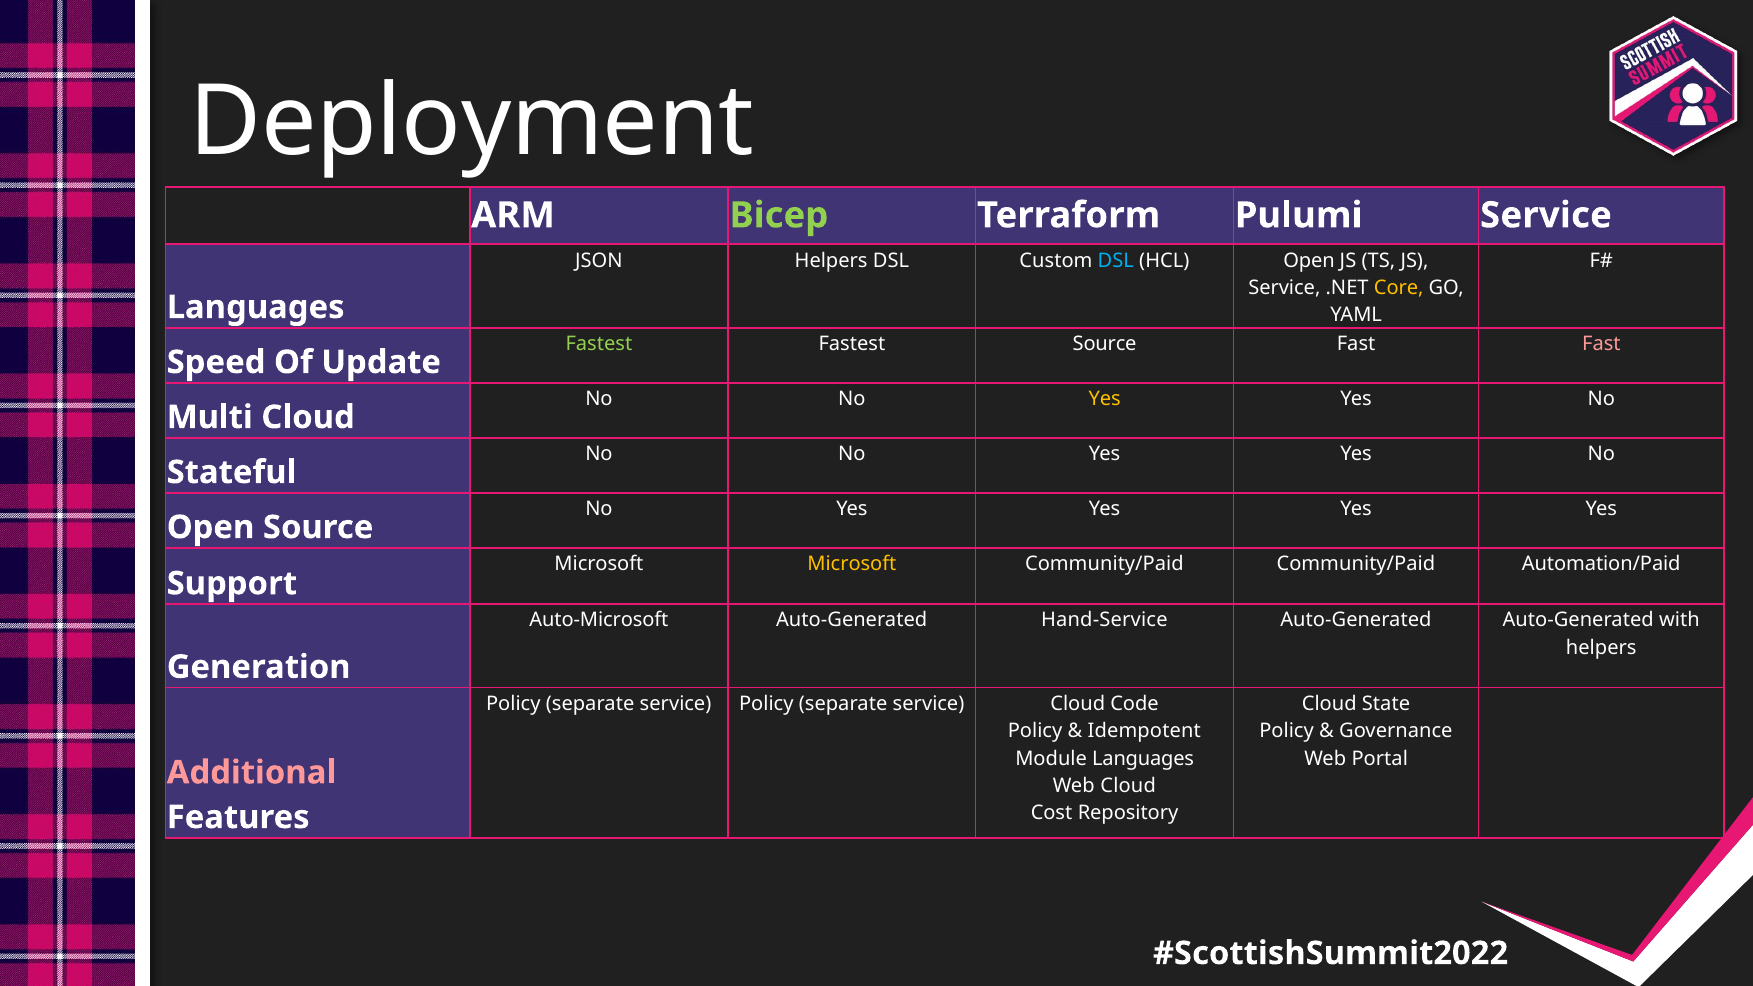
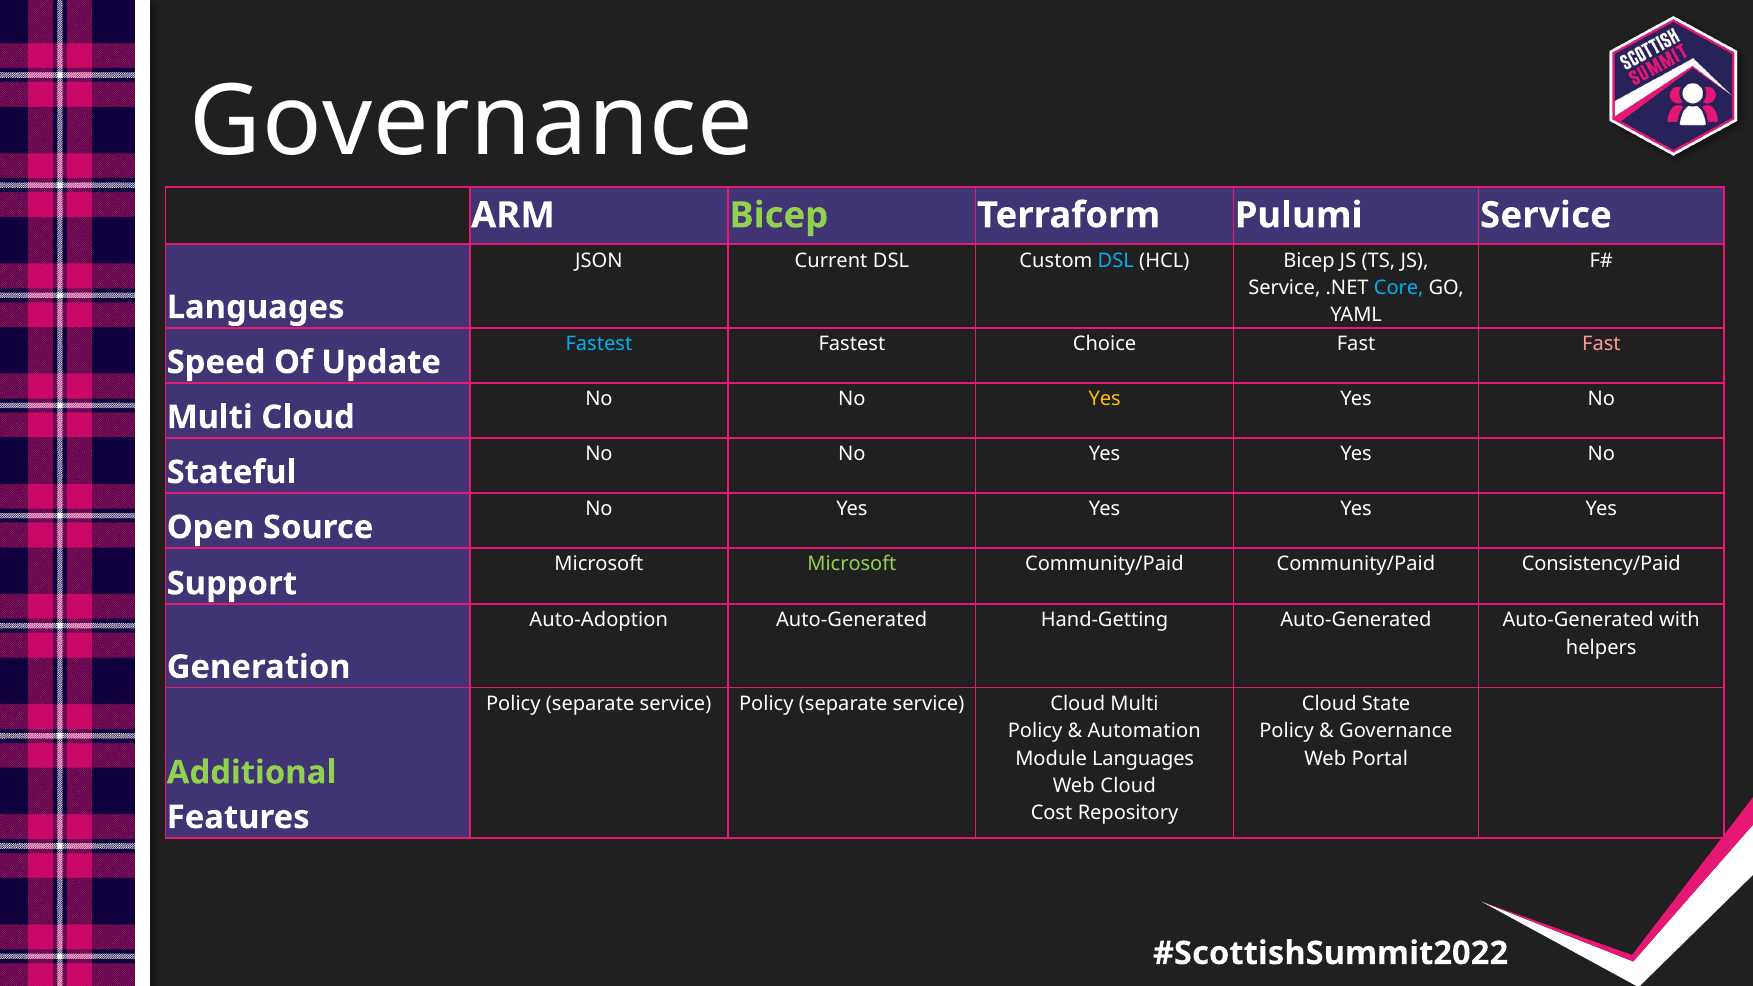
Deployment at (472, 122): Deployment -> Governance
JSON Helpers: Helpers -> Current
HCL Open: Open -> Bicep
Core colour: yellow -> light blue
Fastest at (599, 344) colour: light green -> light blue
Fastest Source: Source -> Choice
Microsoft at (852, 564) colour: yellow -> light green
Automation/Paid: Automation/Paid -> Consistency/Paid
Auto-Microsoft: Auto-Microsoft -> Auto-Adoption
Hand-Service: Hand-Service -> Hand-Getting
Cloud Code: Code -> Multi
Idempotent: Idempotent -> Automation
Additional colour: pink -> light green
